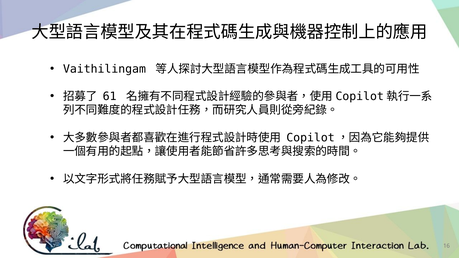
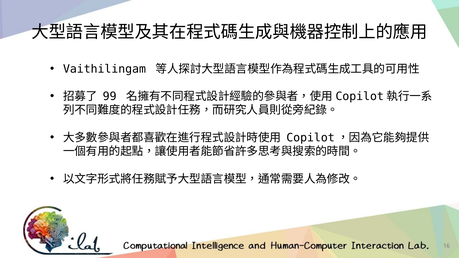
61: 61 -> 99
